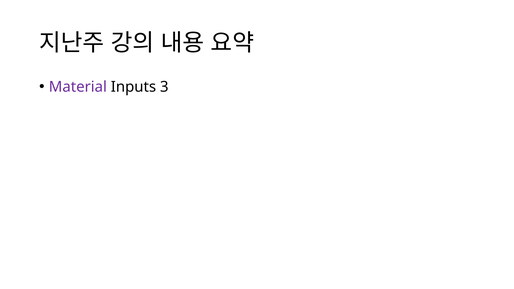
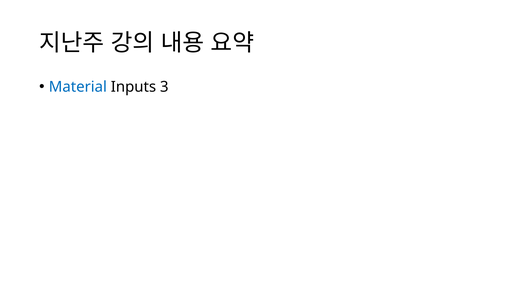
Material colour: purple -> blue
